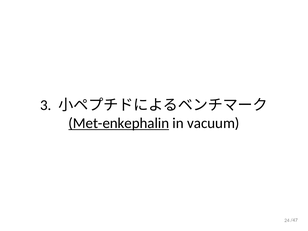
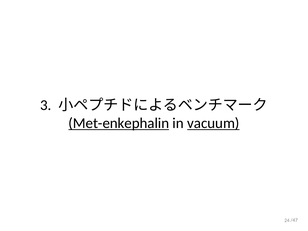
vacuum underline: none -> present
